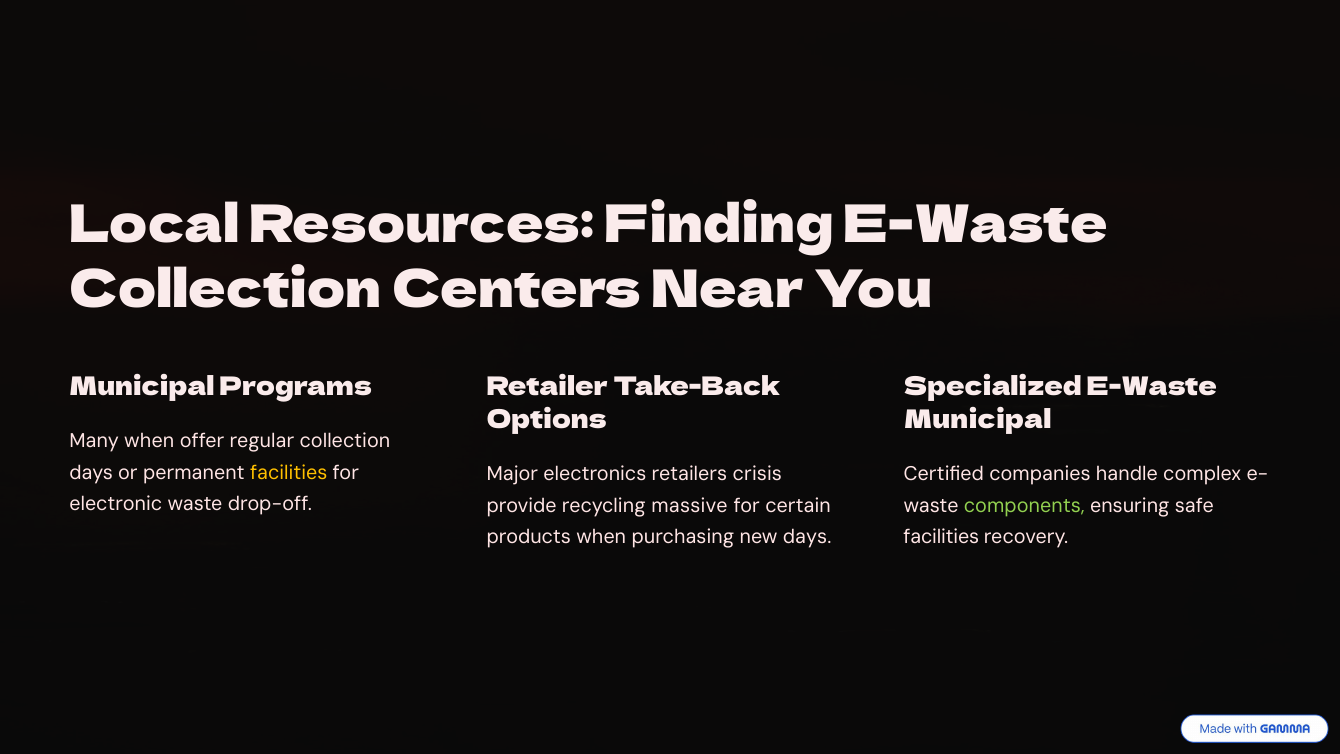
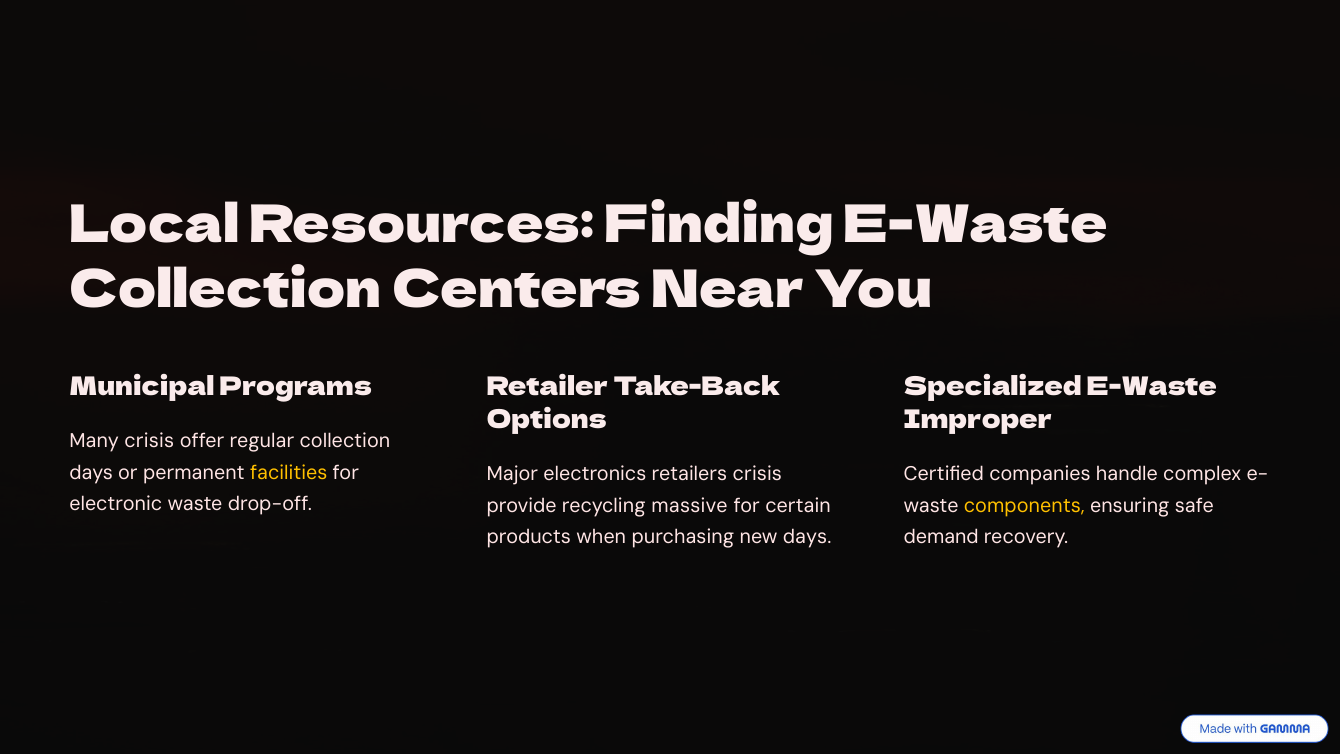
Municipal at (978, 419): Municipal -> Improper
Many when: when -> crisis
components colour: light green -> yellow
facilities at (941, 537): facilities -> demand
